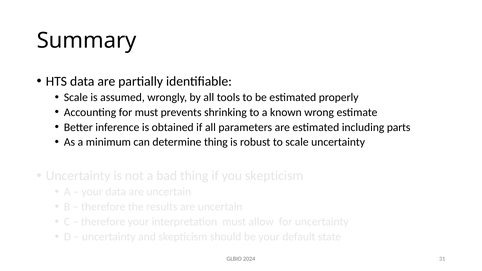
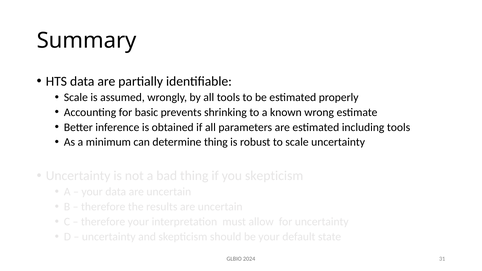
for must: must -> basic
including parts: parts -> tools
